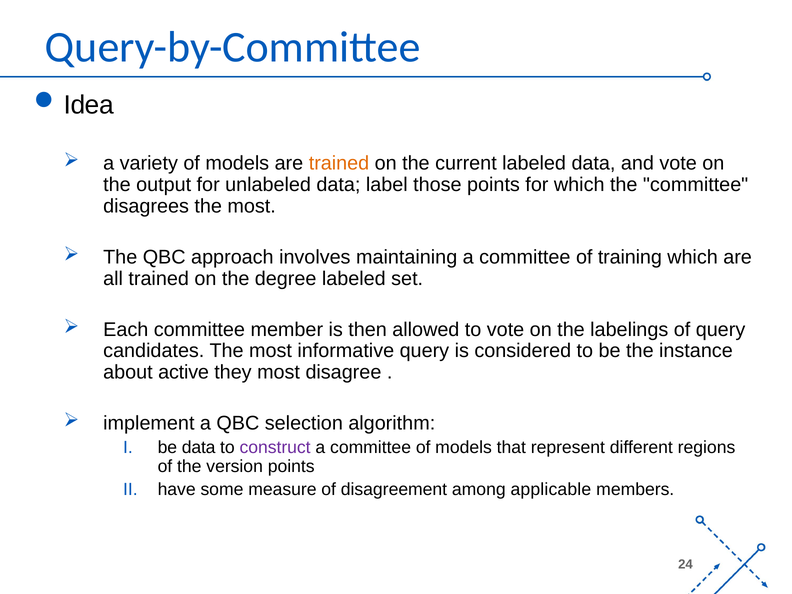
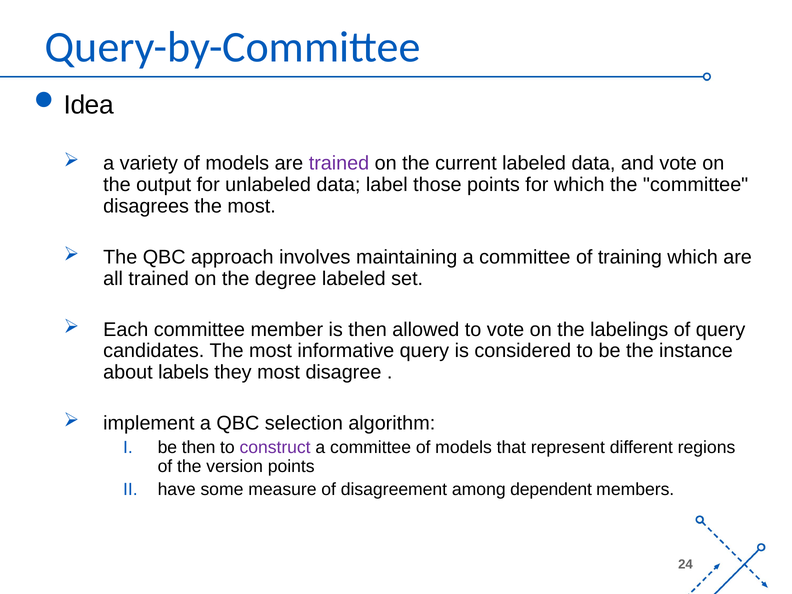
trained at (339, 163) colour: orange -> purple
active: active -> labels
be data: data -> then
applicable: applicable -> dependent
